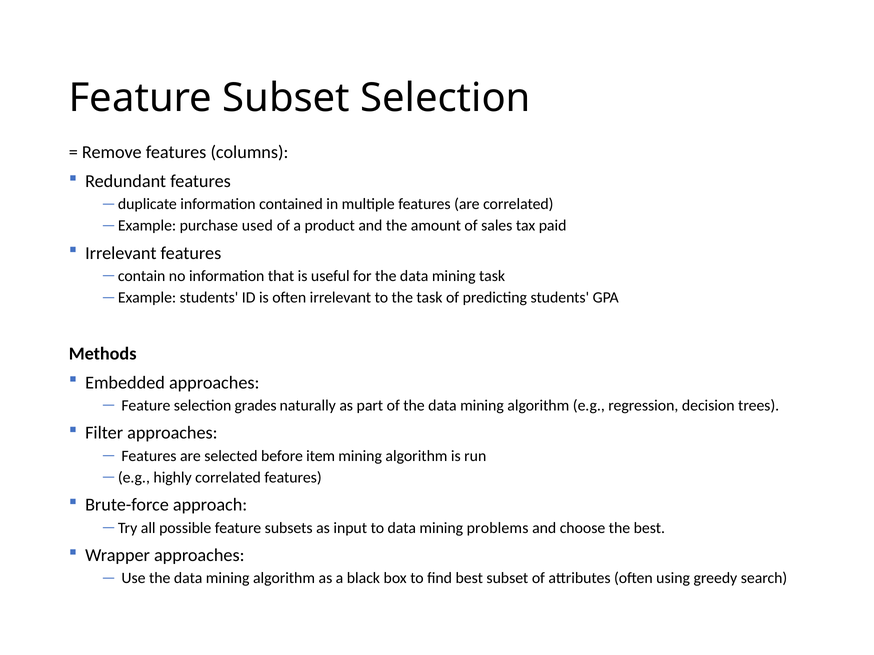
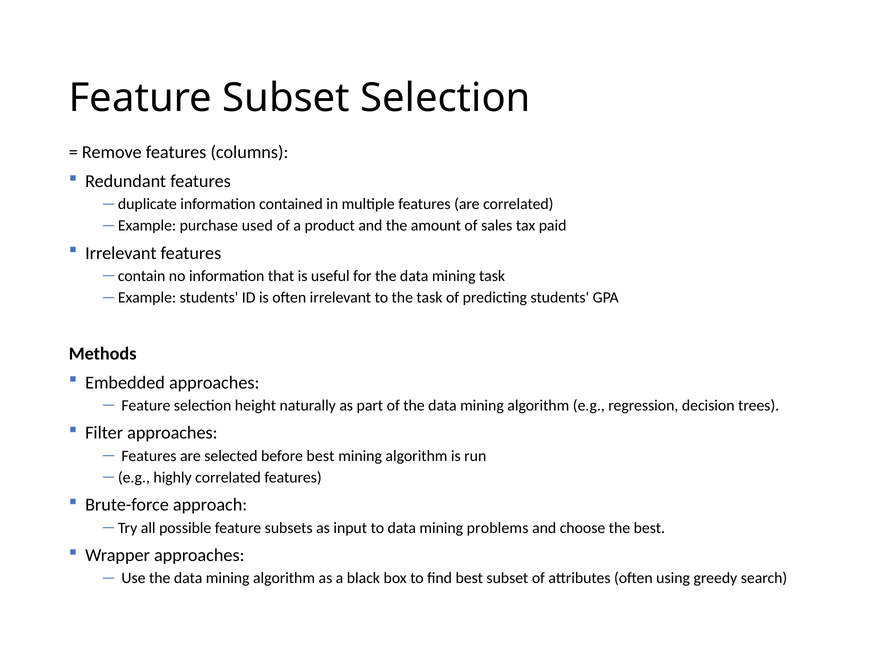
grades: grades -> height
before item: item -> best
